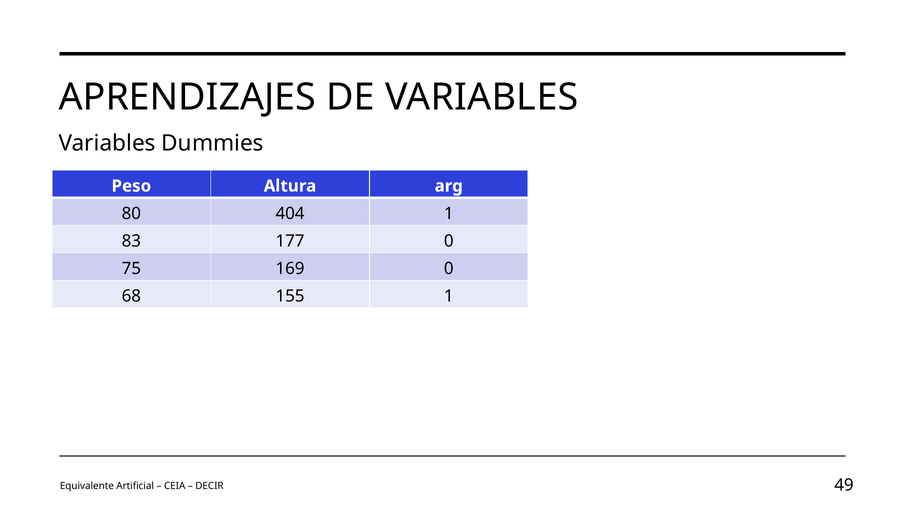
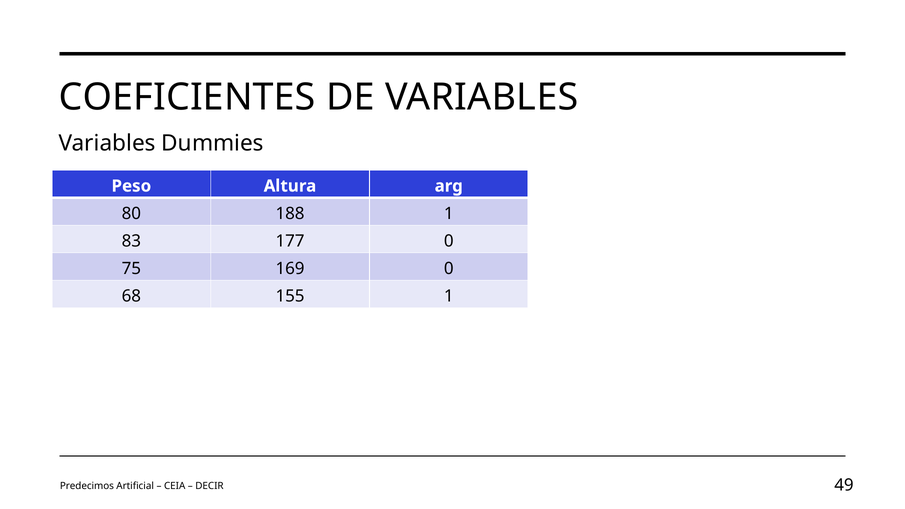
APRENDIZAJES: APRENDIZAJES -> COEFICIENTES
404: 404 -> 188
Equivalente: Equivalente -> Predecimos
